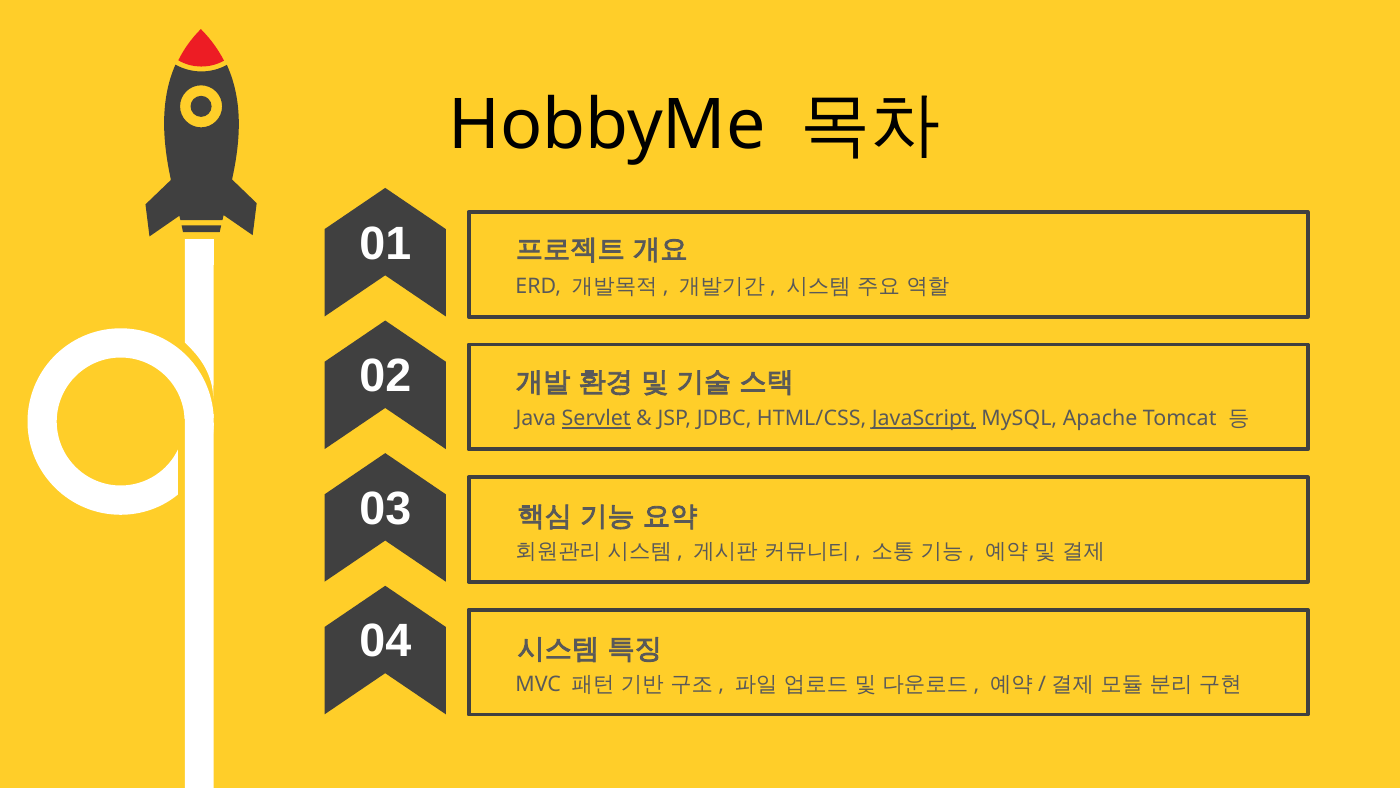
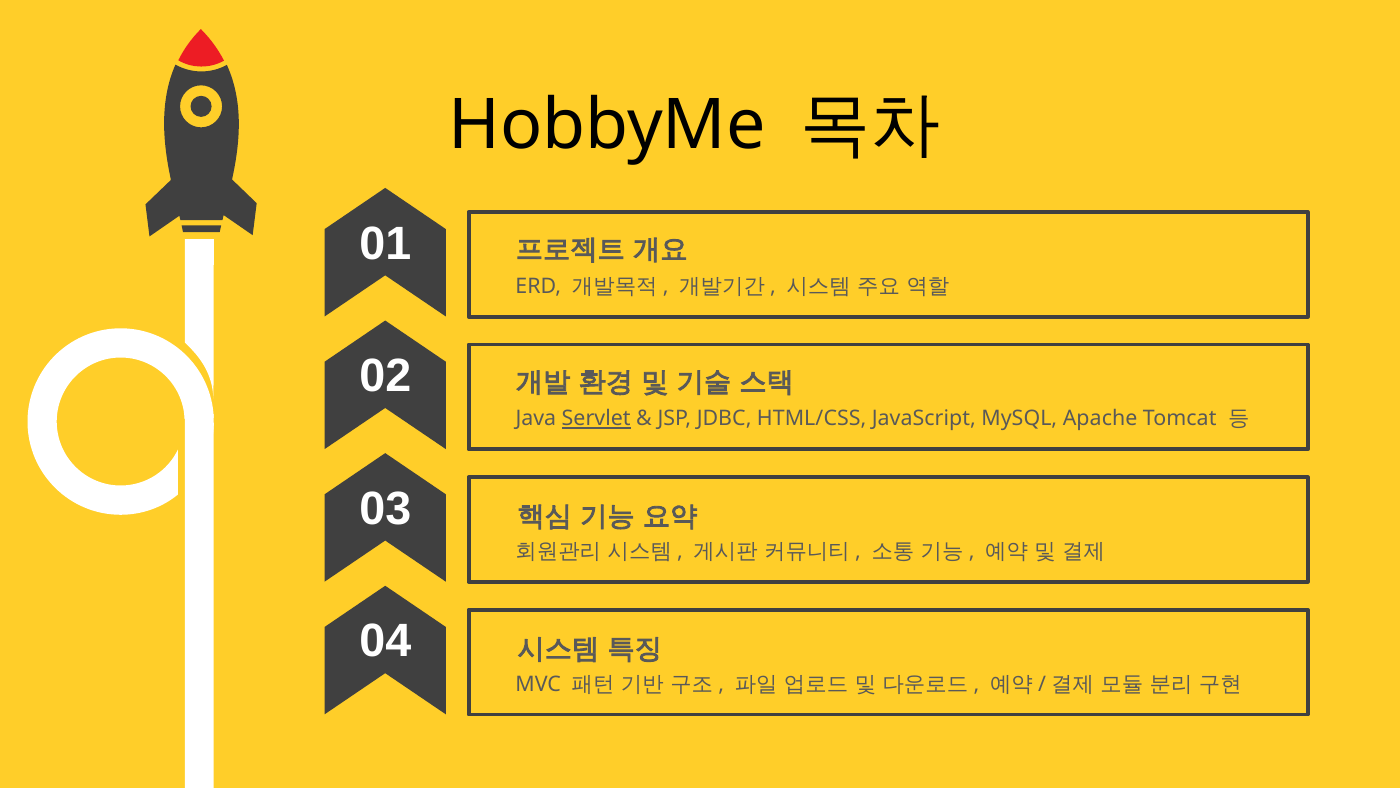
JavaScript underline: present -> none
